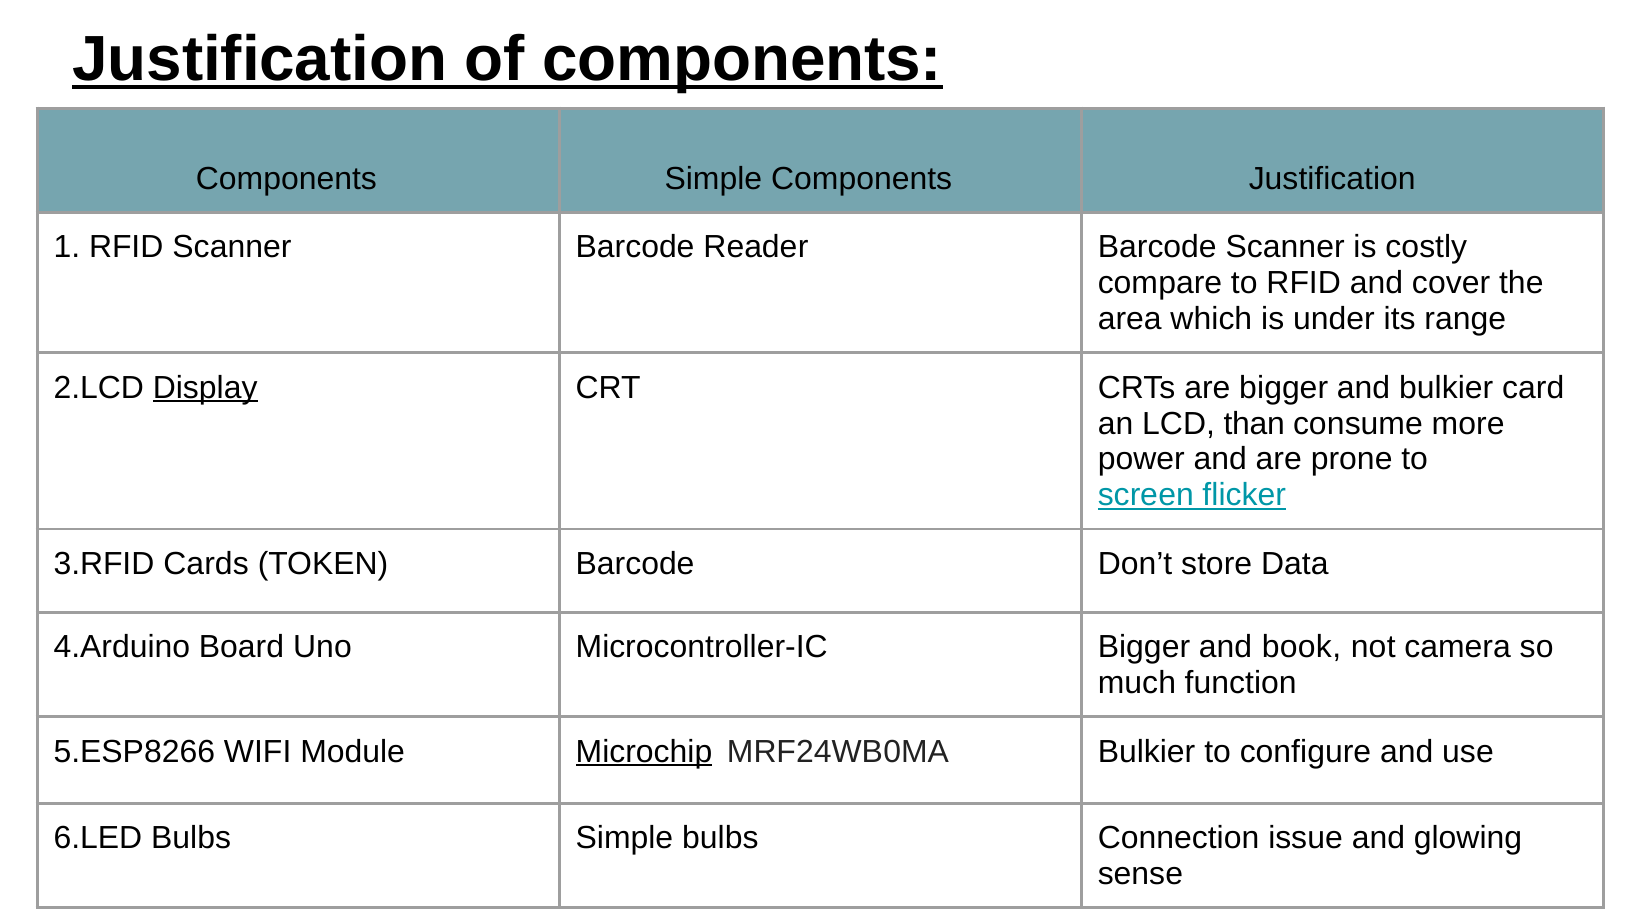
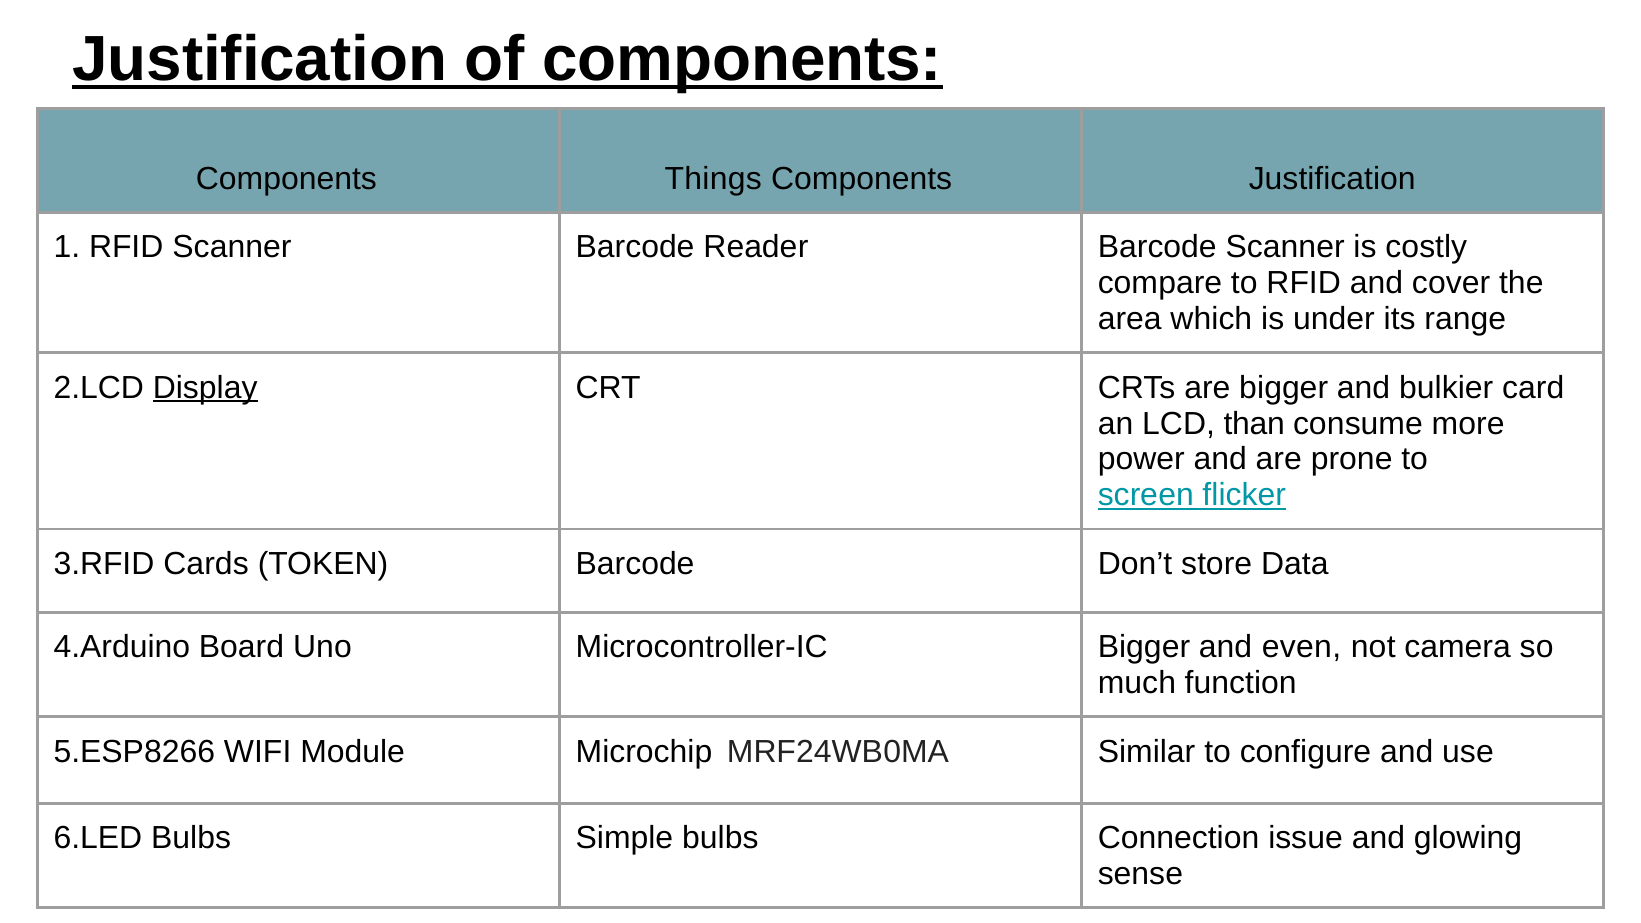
Components Simple: Simple -> Things
book: book -> even
Microchip underline: present -> none
MRF24WB0MA Bulkier: Bulkier -> Similar
